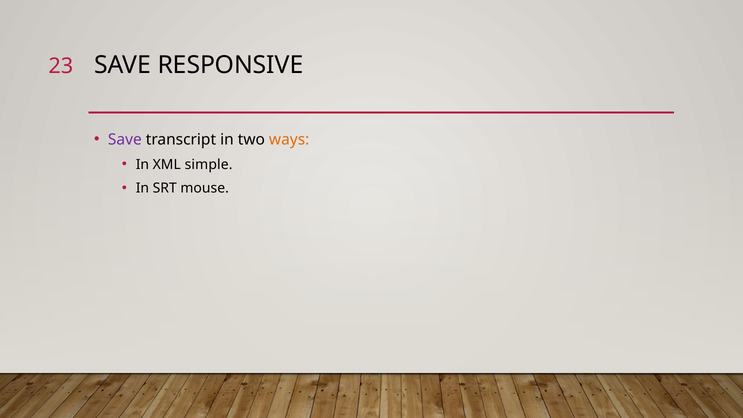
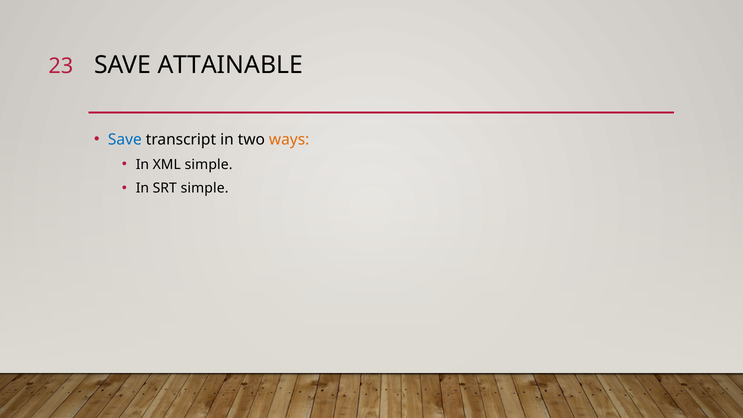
RESPONSIVE: RESPONSIVE -> ATTAINABLE
Save at (125, 140) colour: purple -> blue
SRT mouse: mouse -> simple
